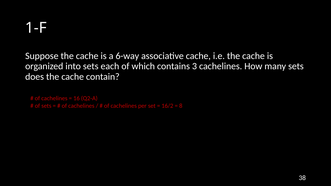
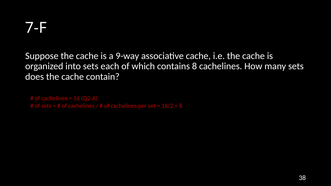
1-F: 1-F -> 7-F
6-way: 6-way -> 9-way
contains 3: 3 -> 8
